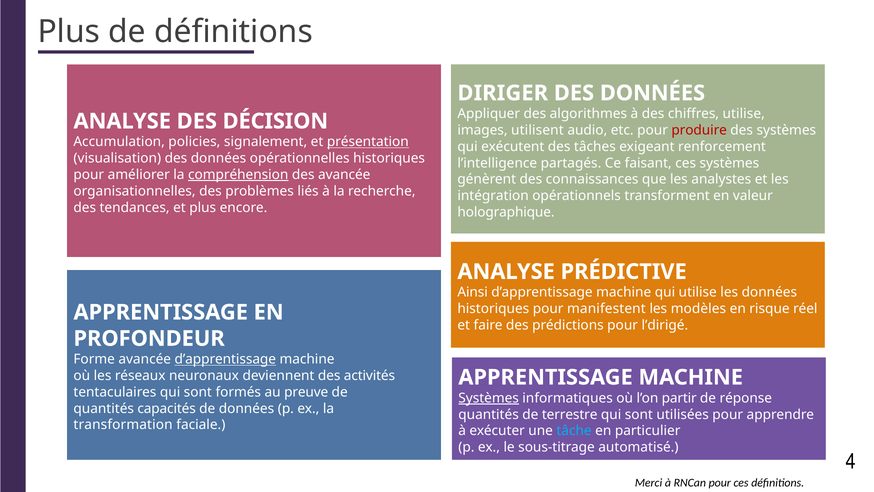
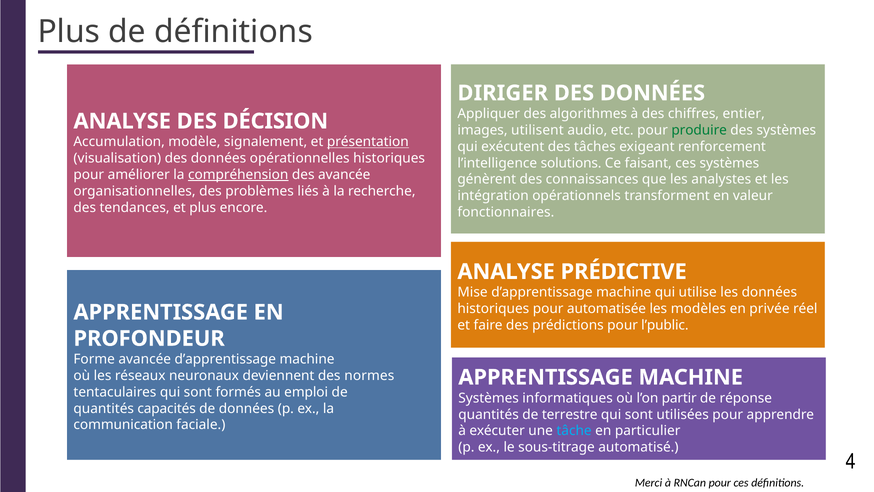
chiffres utilise: utilise -> entier
produire colour: red -> green
policies: policies -> modèle
partagés: partagés -> solutions
holographique: holographique -> fonctionnaires
Ainsi: Ainsi -> Mise
manifestent: manifestent -> automatisée
risque: risque -> privée
l’dirigé: l’dirigé -> l’public
d’apprentissage at (225, 359) underline: present -> none
activités: activités -> normes
preuve: preuve -> emploi
Systèmes at (489, 398) underline: present -> none
transformation: transformation -> communication
